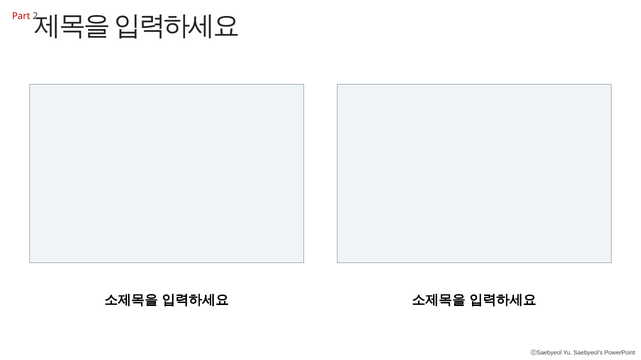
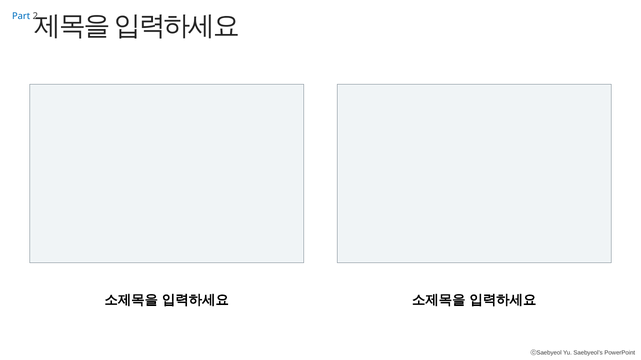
Part colour: red -> blue
